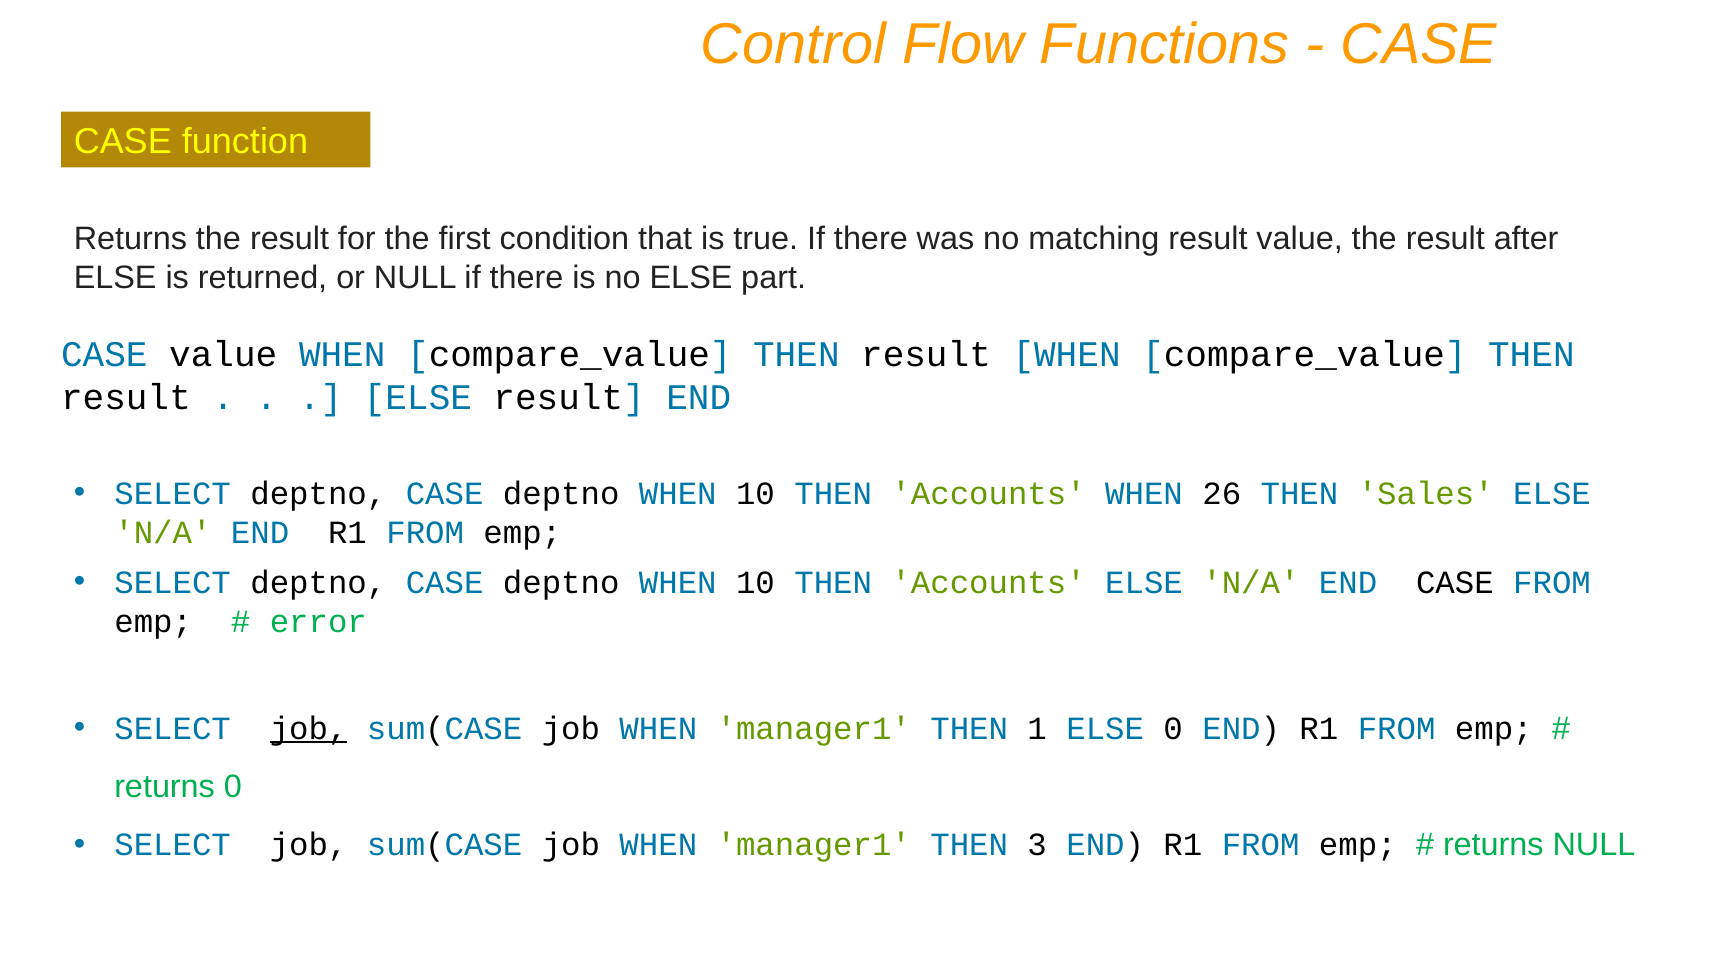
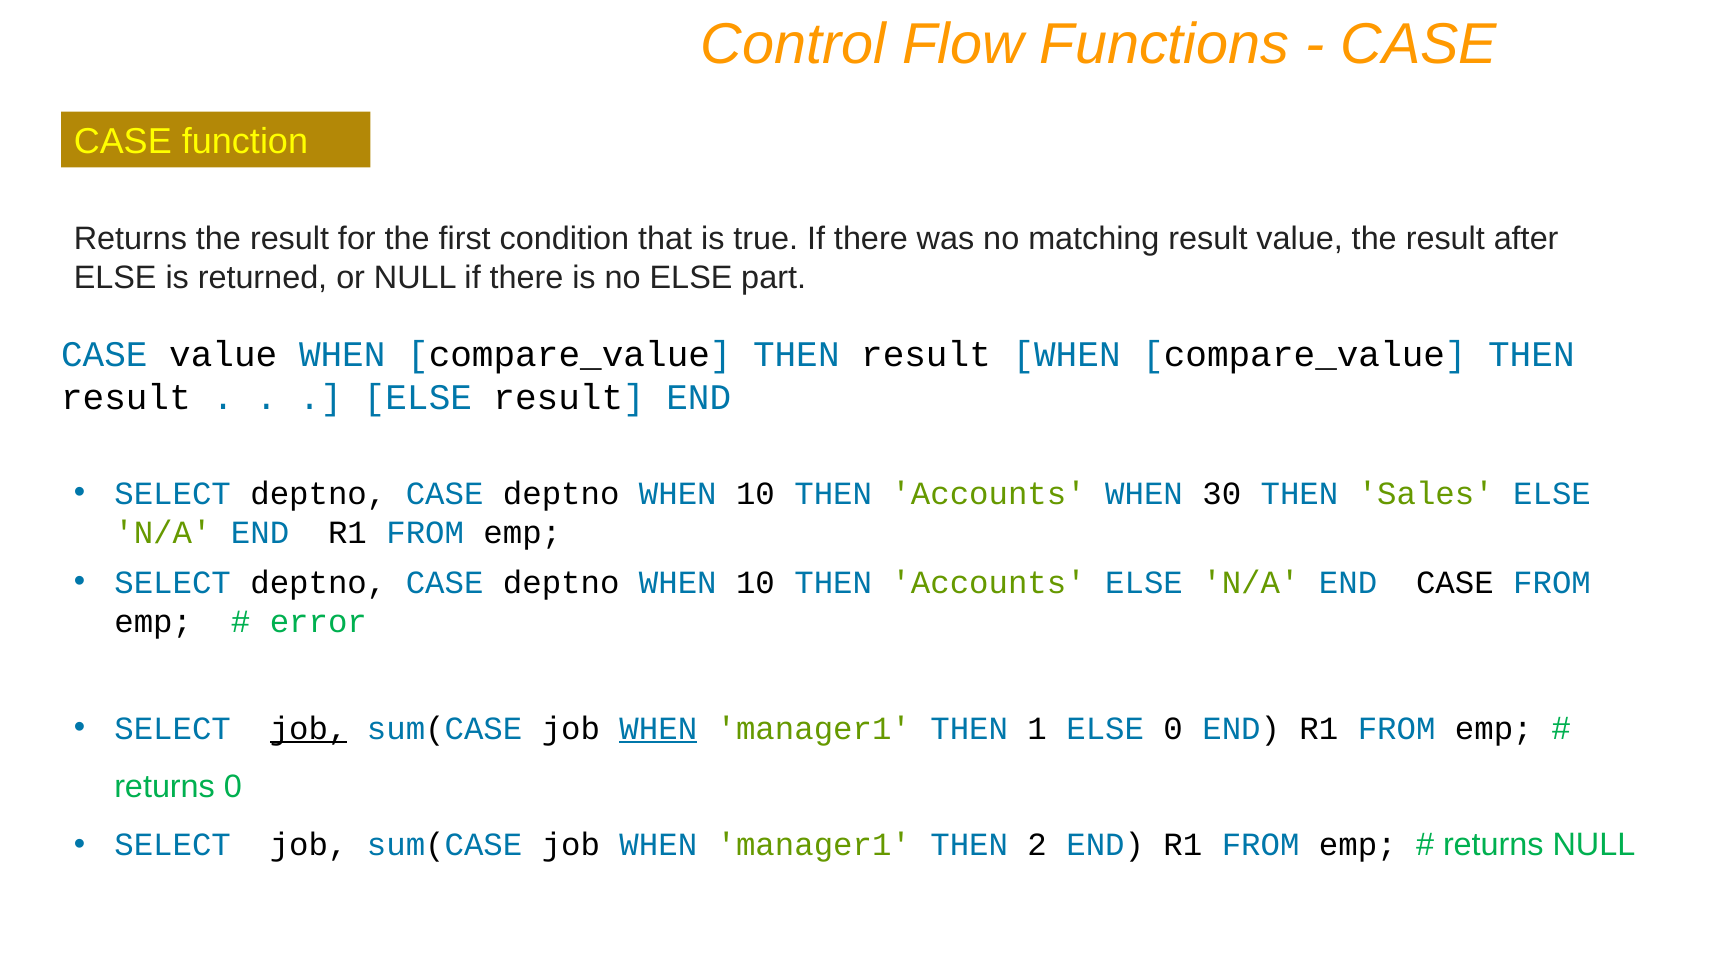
26: 26 -> 30
WHEN at (658, 728) underline: none -> present
3: 3 -> 2
